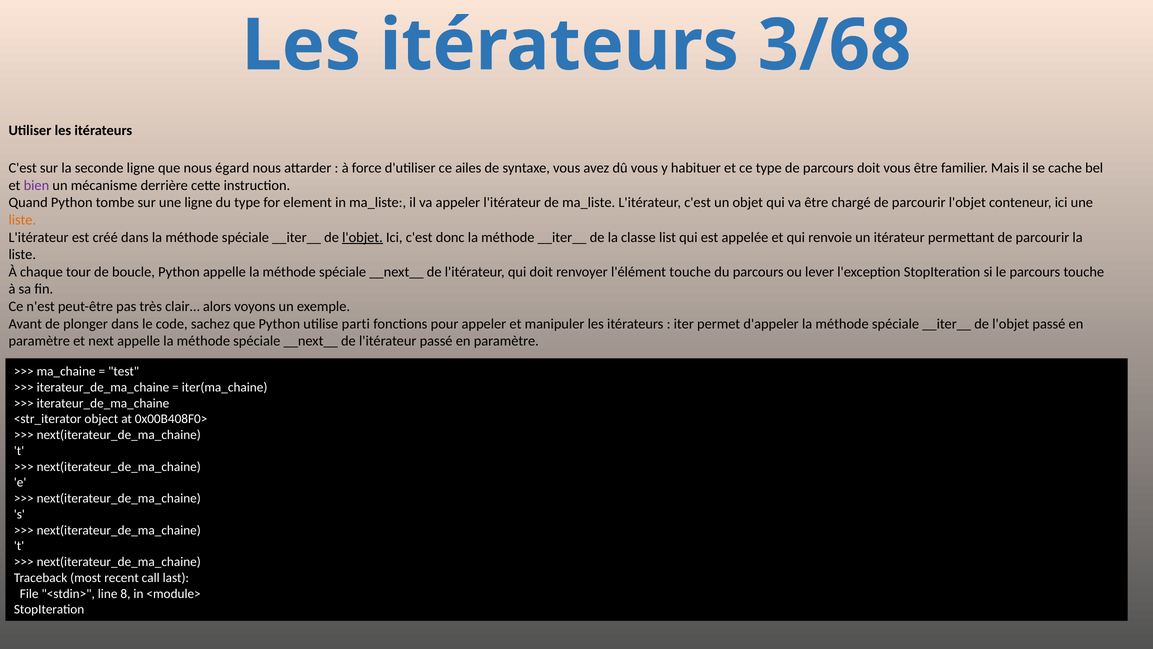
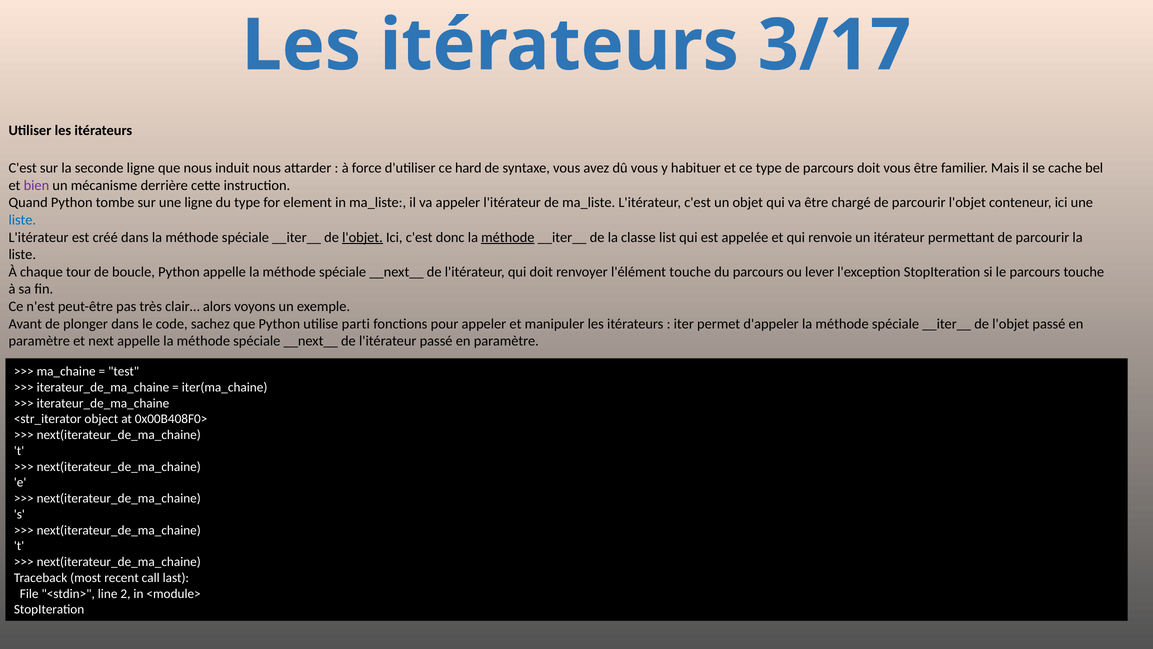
3/68: 3/68 -> 3/17
égard: égard -> induit
ailes: ailes -> hard
liste at (22, 220) colour: orange -> blue
méthode at (508, 237) underline: none -> present
8: 8 -> 2
